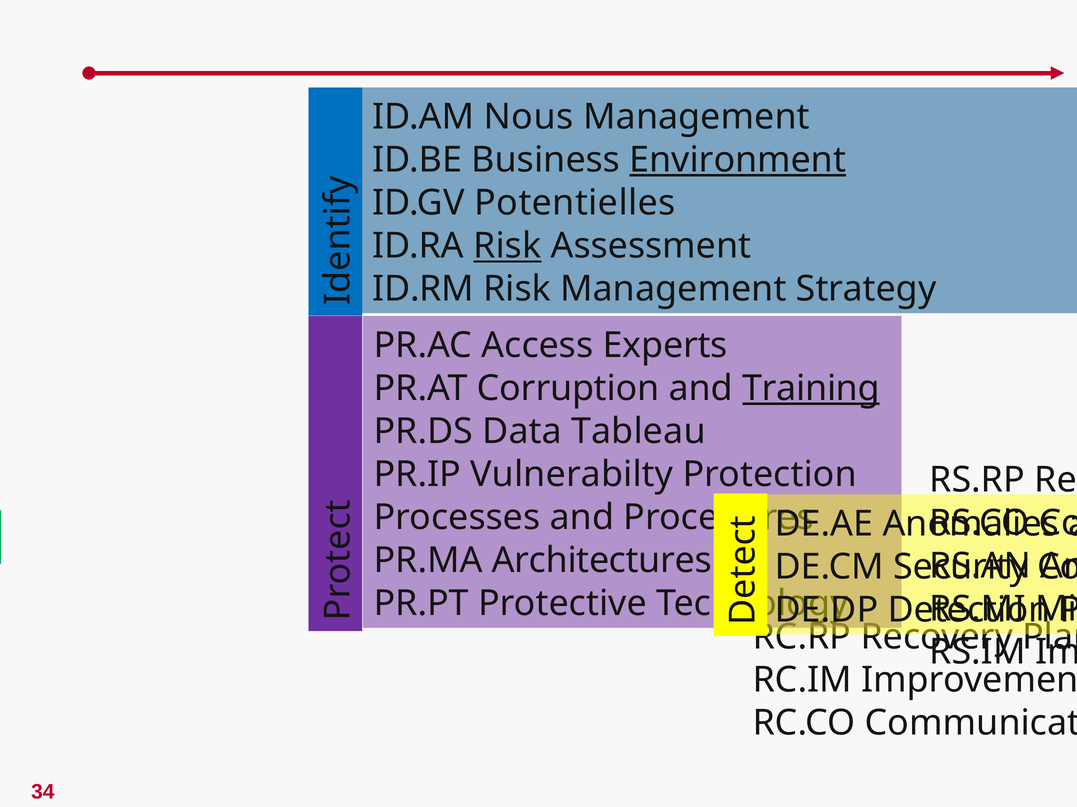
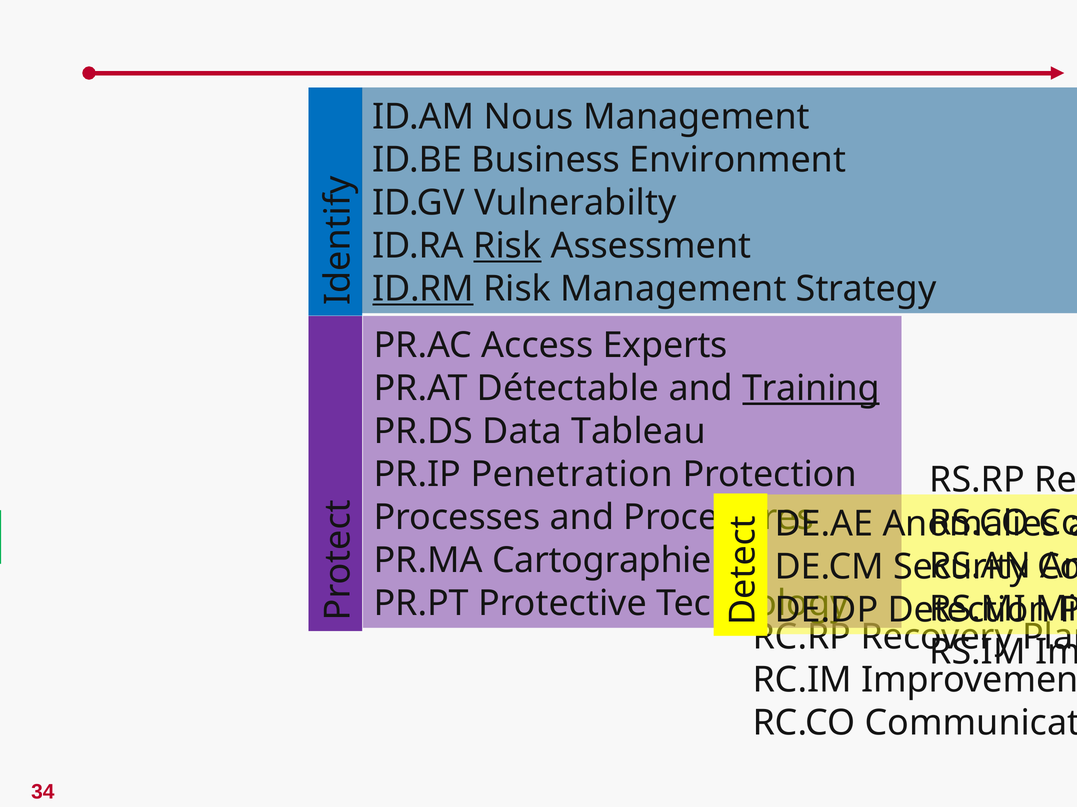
Environment underline: present -> none
Potentielles: Potentielles -> Vulnerabilty
ID.RM underline: none -> present
Corruption: Corruption -> Détectable
Vulnerabilty: Vulnerabilty -> Penetration
Architectures: Architectures -> Cartographie
